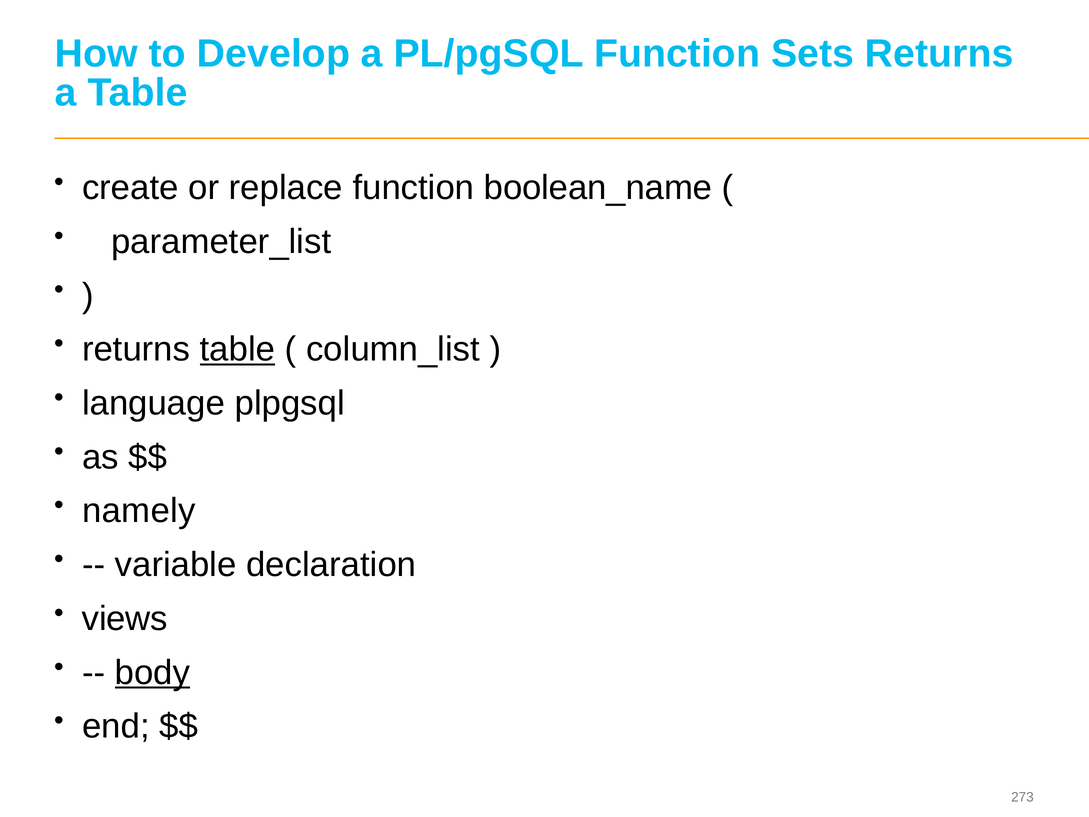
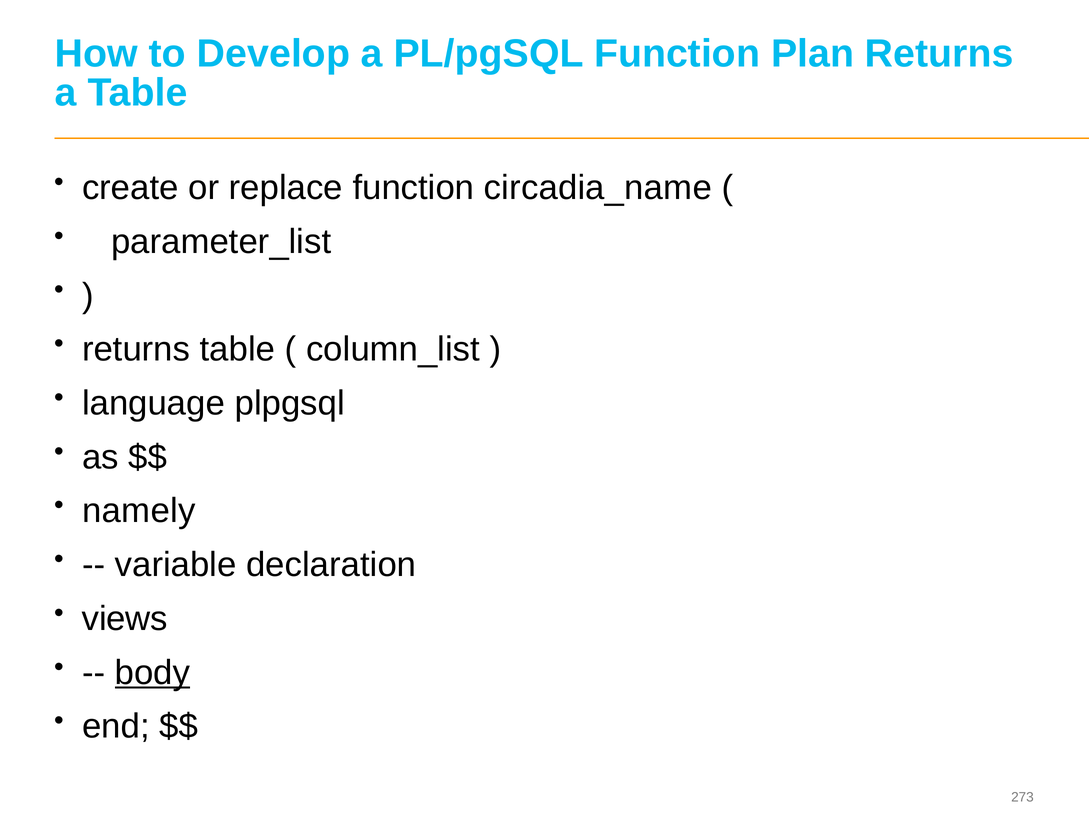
Sets: Sets -> Plan
boolean_name: boolean_name -> circadia_name
table at (237, 349) underline: present -> none
